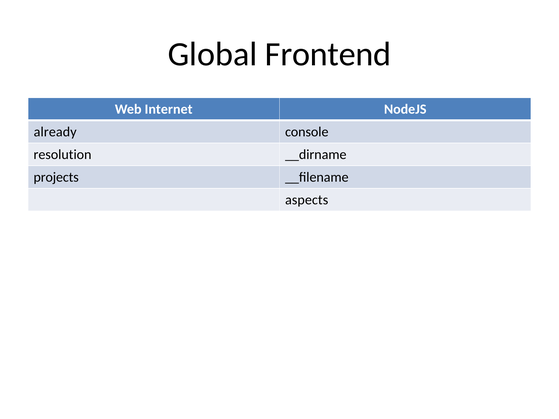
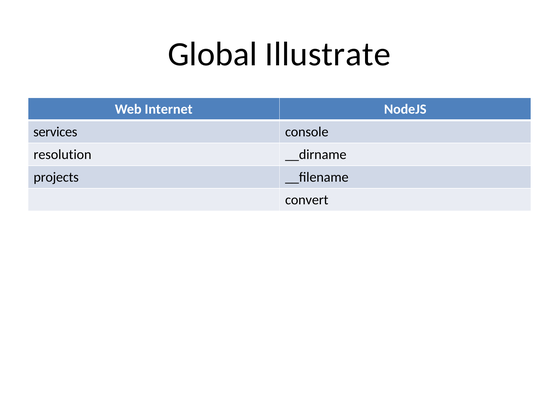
Frontend: Frontend -> Illustrate
already: already -> services
aspects: aspects -> convert
